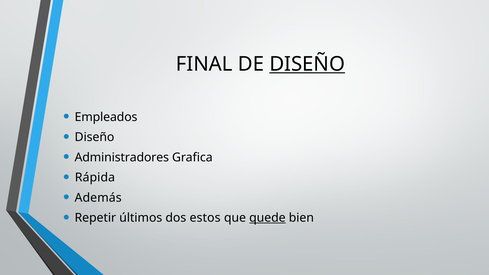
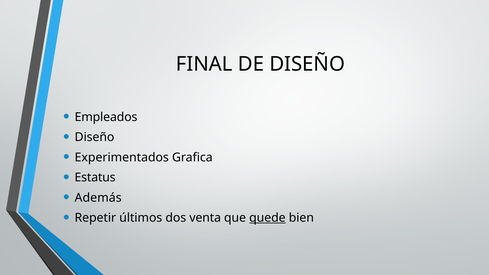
DISEÑO at (307, 64) underline: present -> none
Administradores: Administradores -> Experimentados
Rápida: Rápida -> Estatus
estos: estos -> venta
